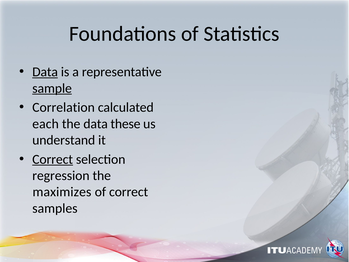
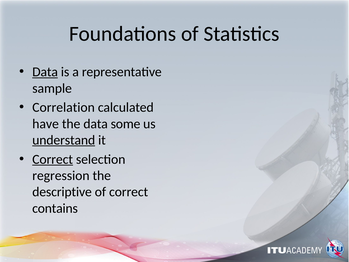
sample underline: present -> none
each: each -> have
these: these -> some
understand underline: none -> present
maximizes: maximizes -> descriptive
samples: samples -> contains
